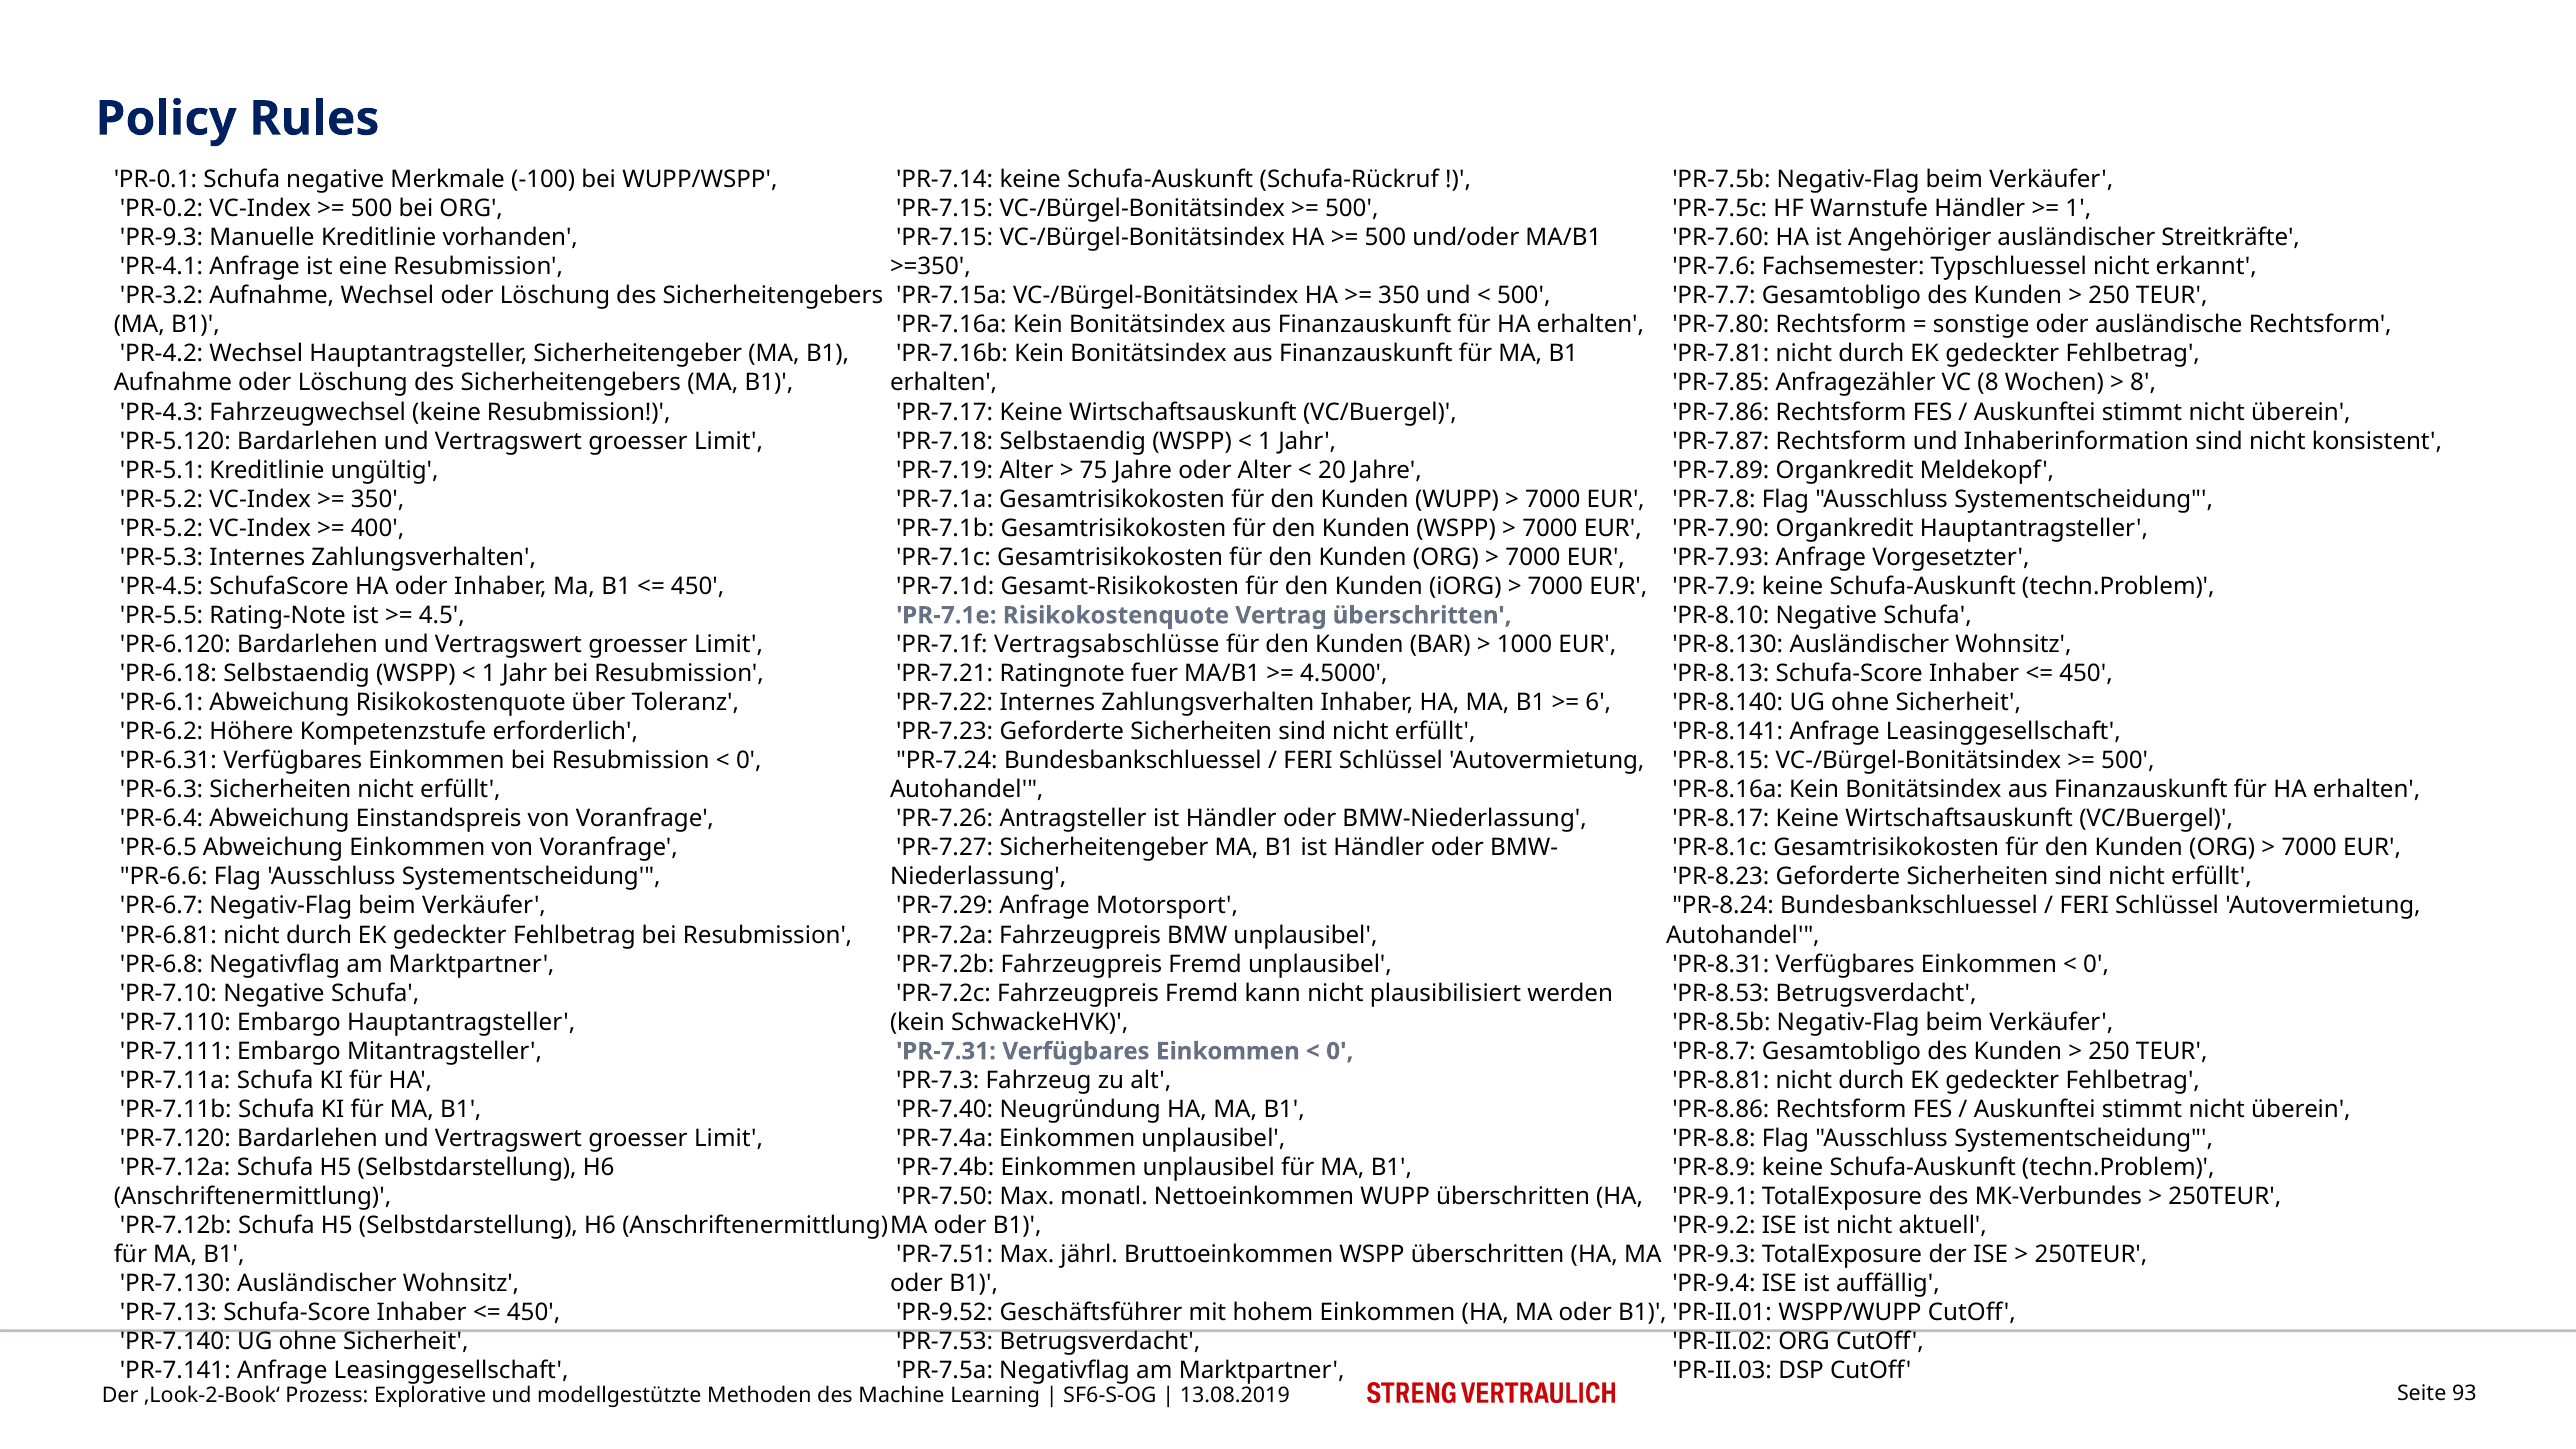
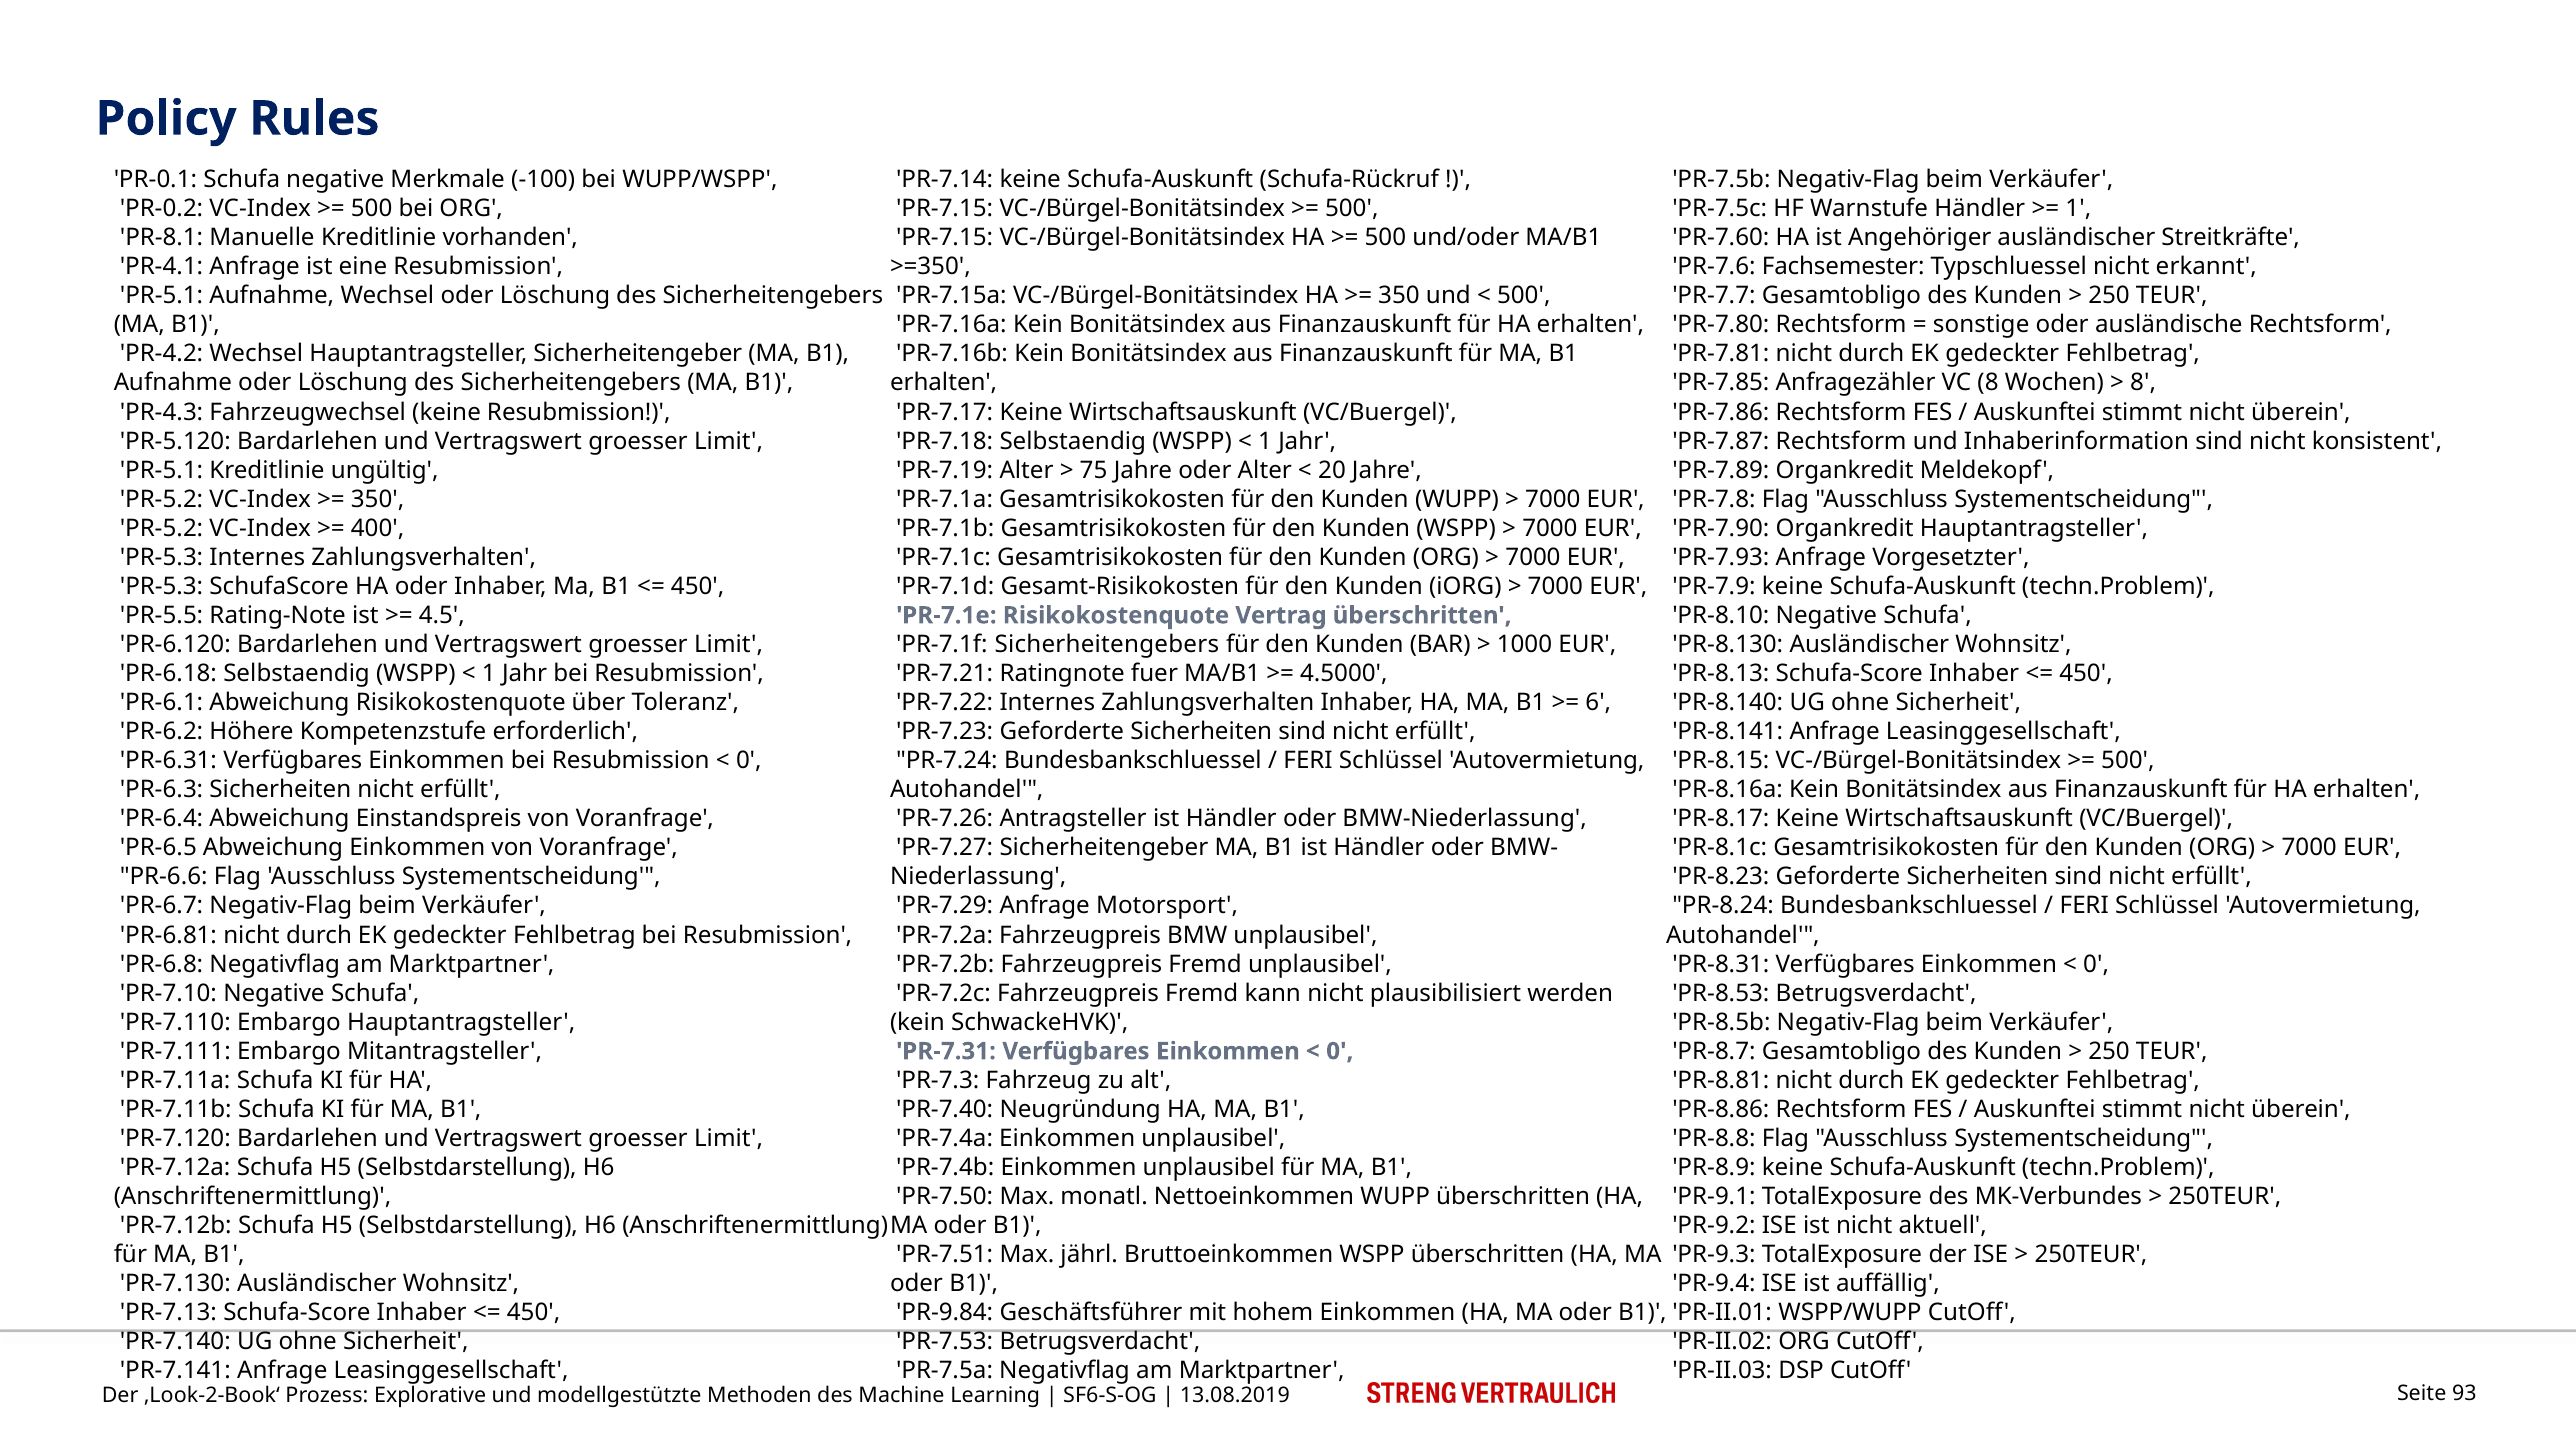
PR-9.3 at (161, 238): PR-9.3 -> PR-8.1
PR-3.2 at (161, 296): PR-3.2 -> PR-5.1
PR-4.5 at (161, 586): PR-4.5 -> PR-5.3
PR-7.1f Vertragsabschlüsse: Vertragsabschlüsse -> Sicherheitengebers
PR-9.52: PR-9.52 -> PR-9.84
